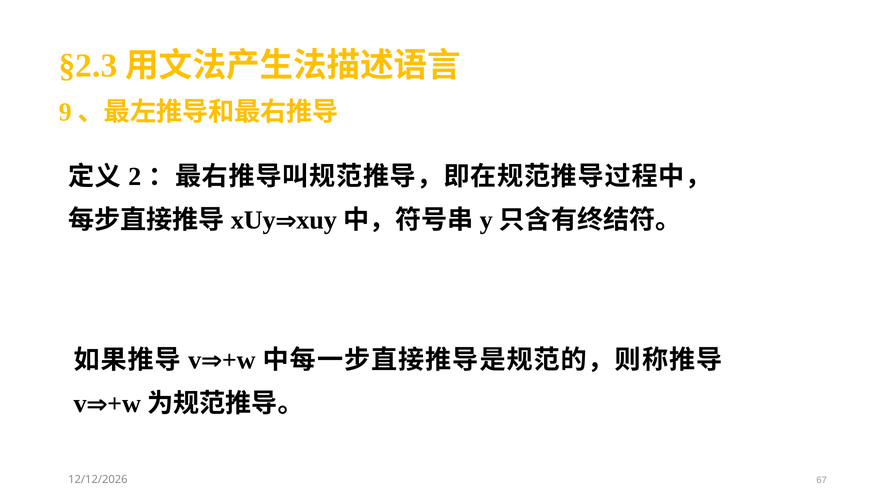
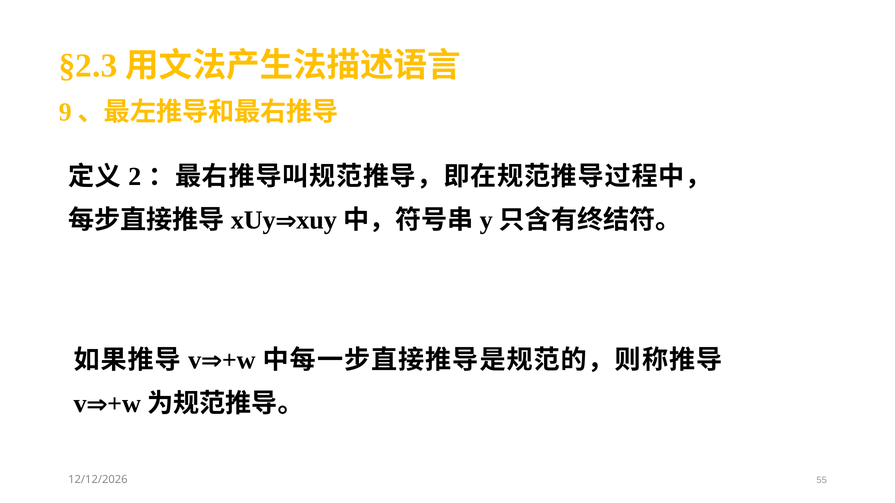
67: 67 -> 55
